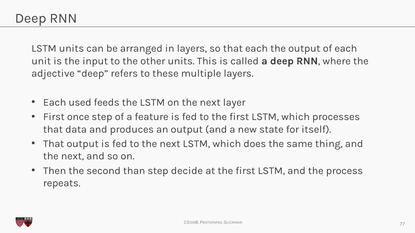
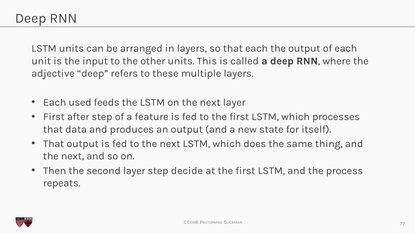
once: once -> after
second than: than -> layer
